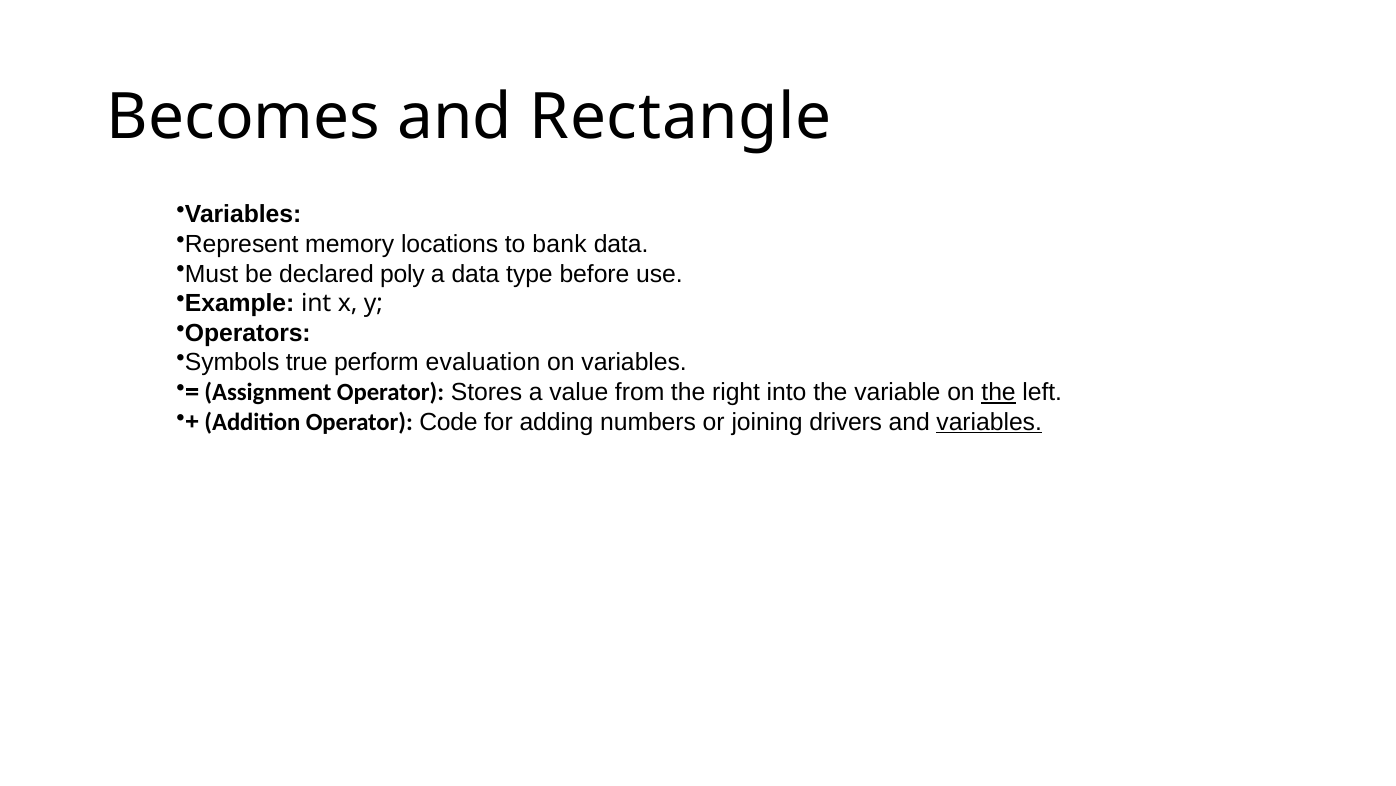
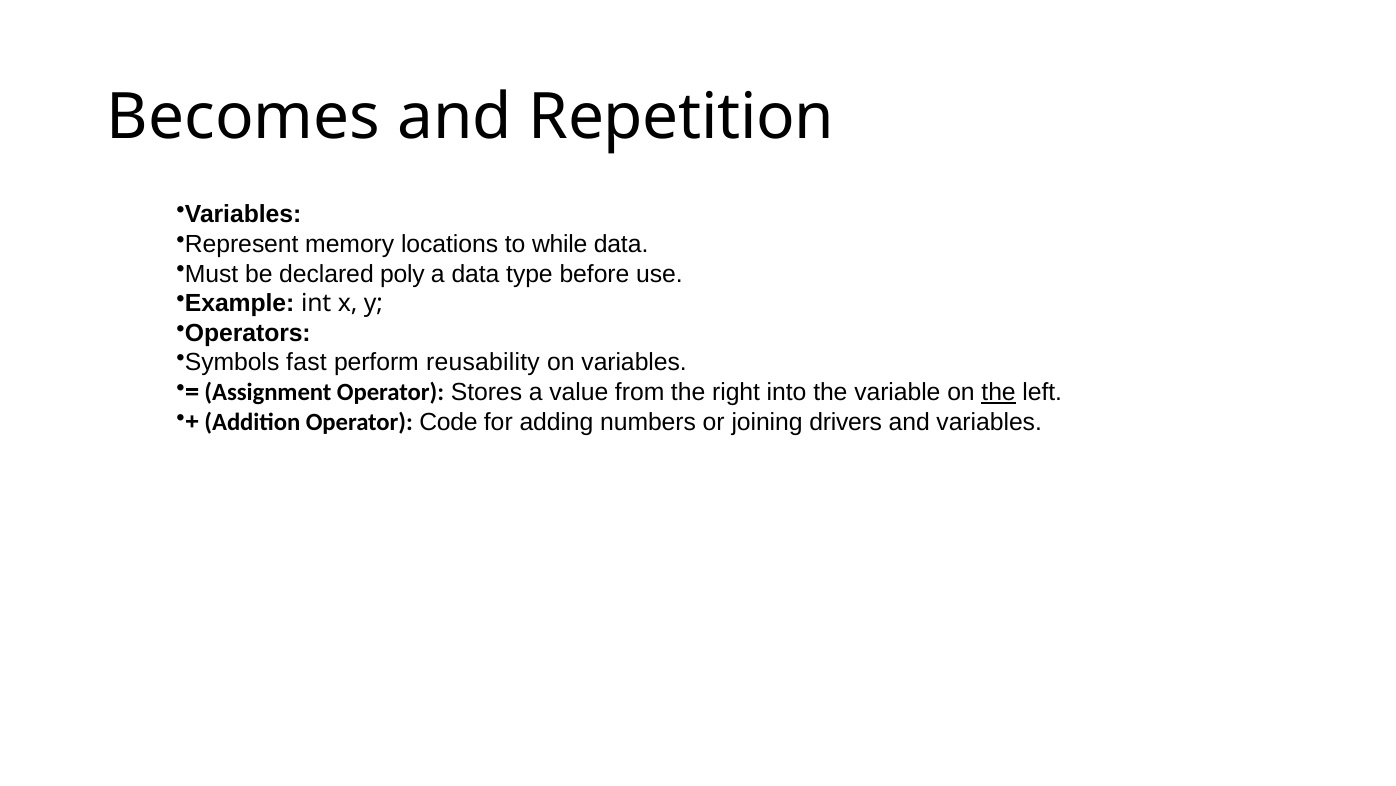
Rectangle: Rectangle -> Repetition
bank: bank -> while
true: true -> fast
evaluation: evaluation -> reusability
variables at (989, 422) underline: present -> none
